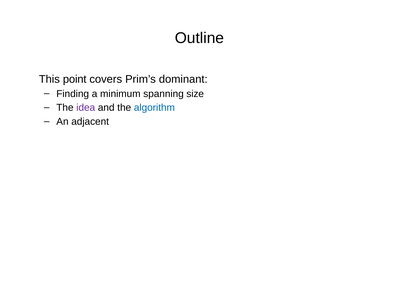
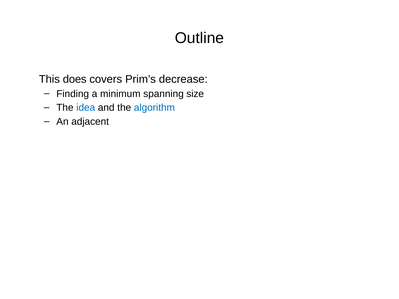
point: point -> does
dominant: dominant -> decrease
idea colour: purple -> blue
